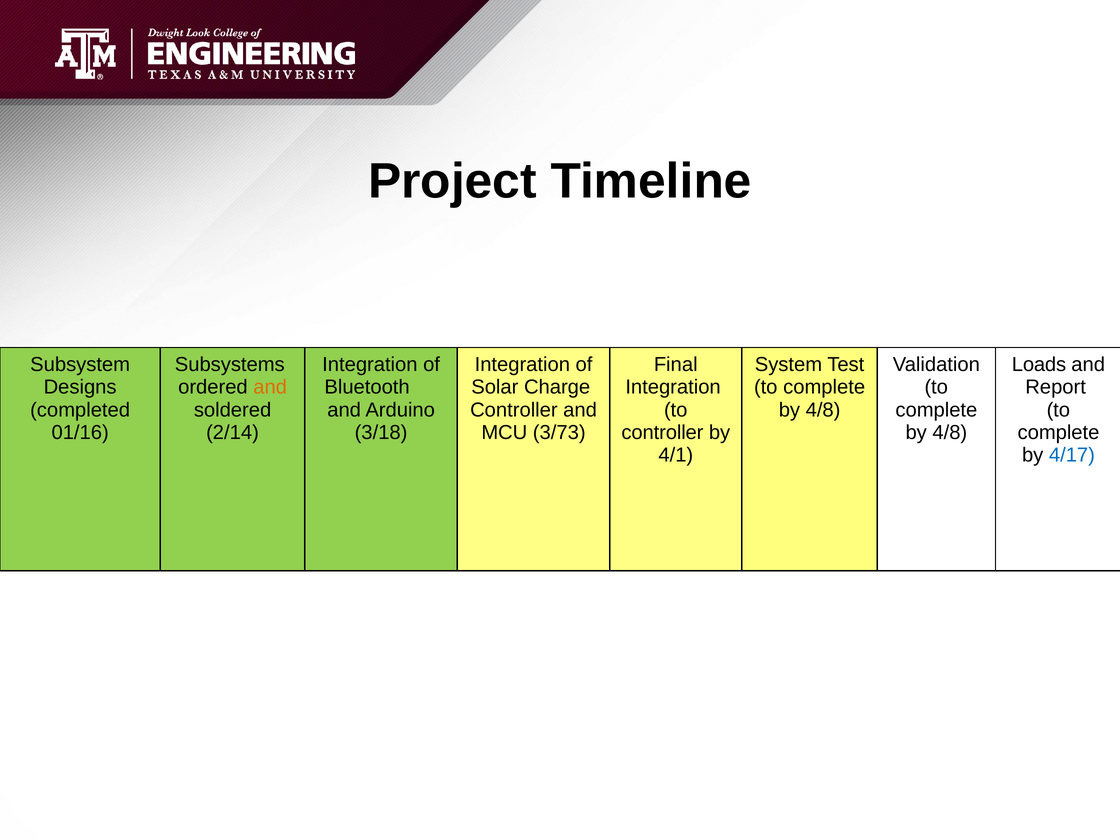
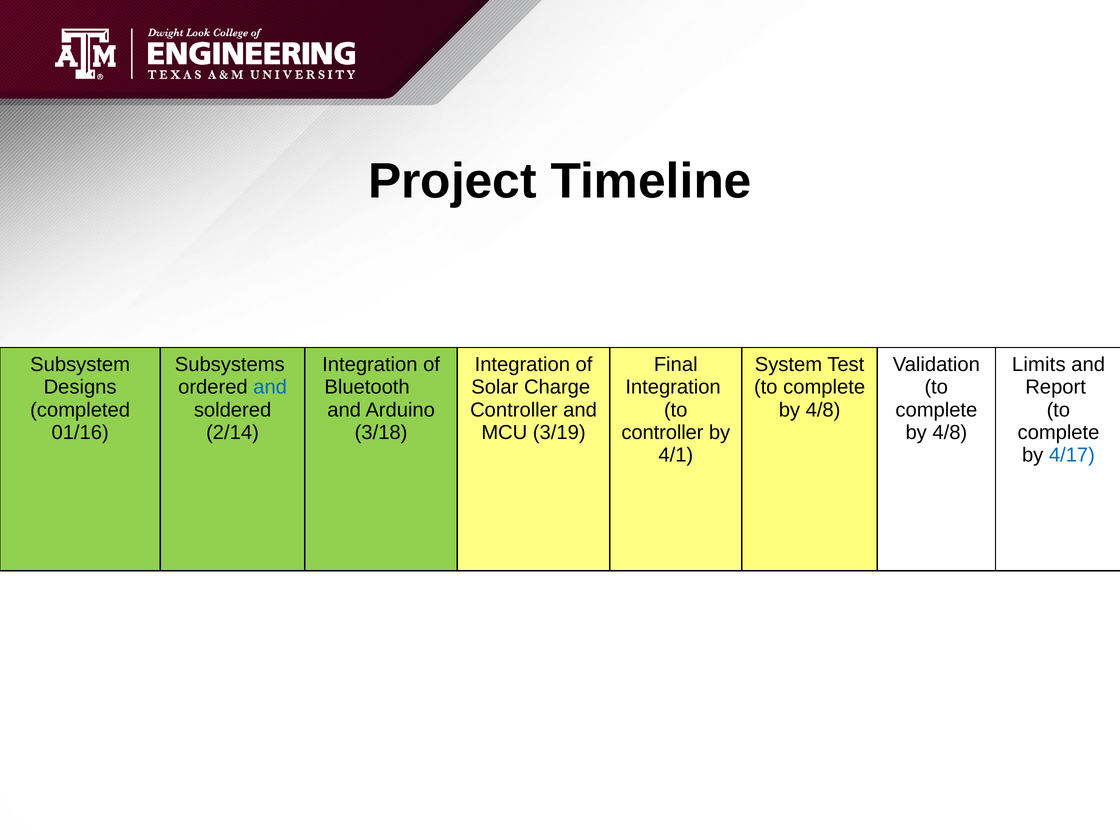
Loads: Loads -> Limits
and at (270, 387) colour: orange -> blue
3/73: 3/73 -> 3/19
